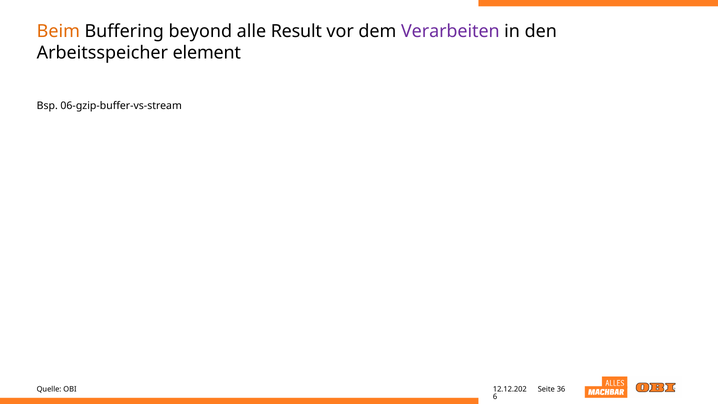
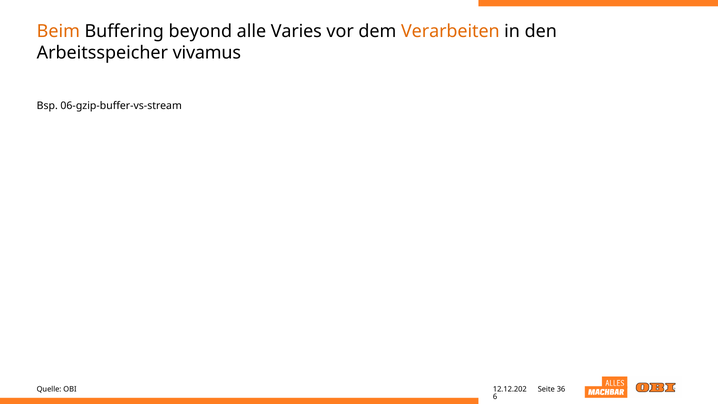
Result: Result -> Varies
Verarbeiten colour: purple -> orange
element: element -> vivamus
